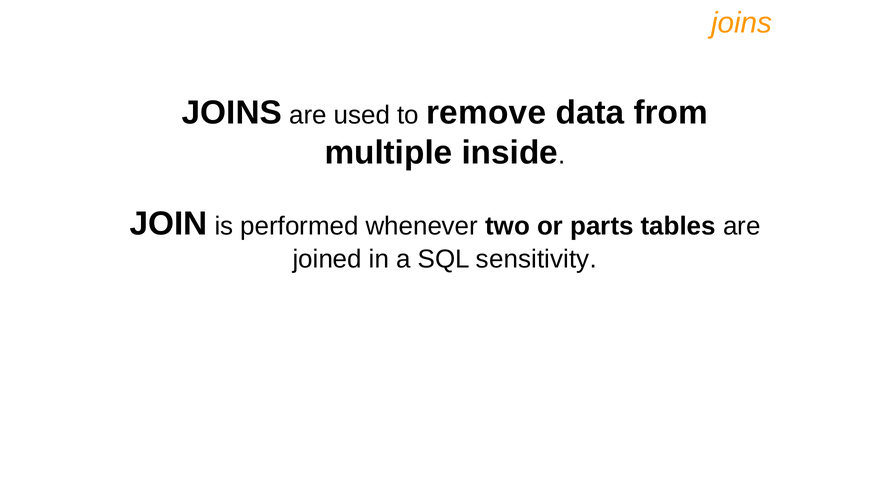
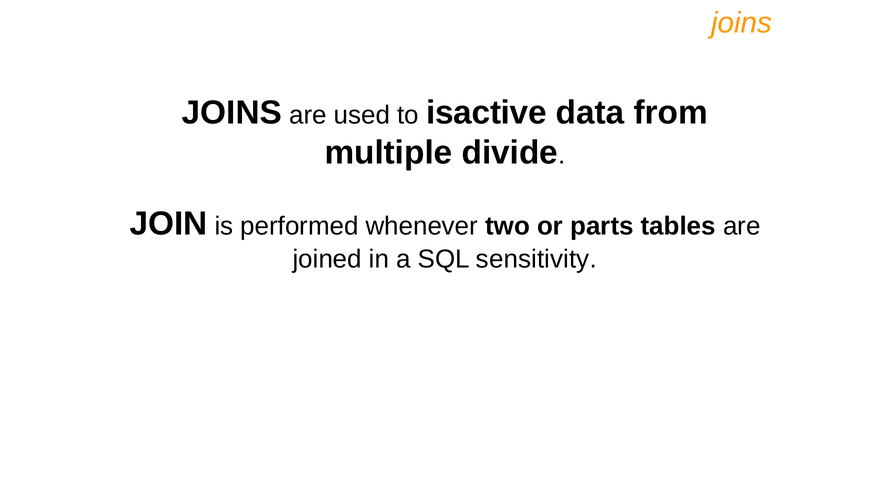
remove: remove -> isactive
inside: inside -> divide
